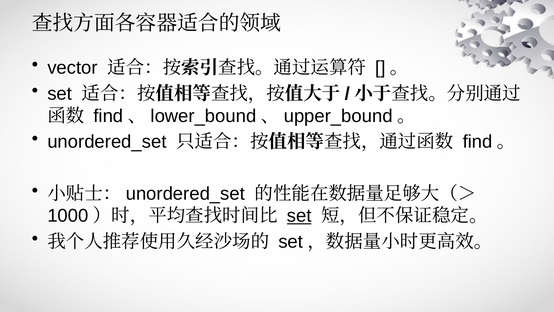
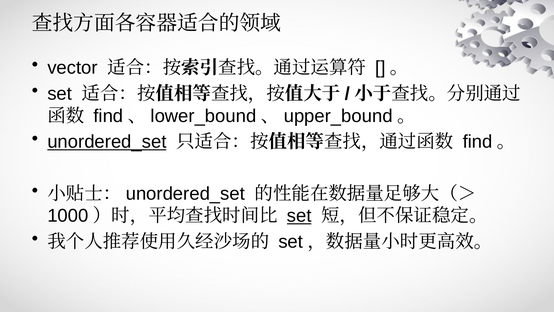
unordered_set at (107, 142) underline: none -> present
